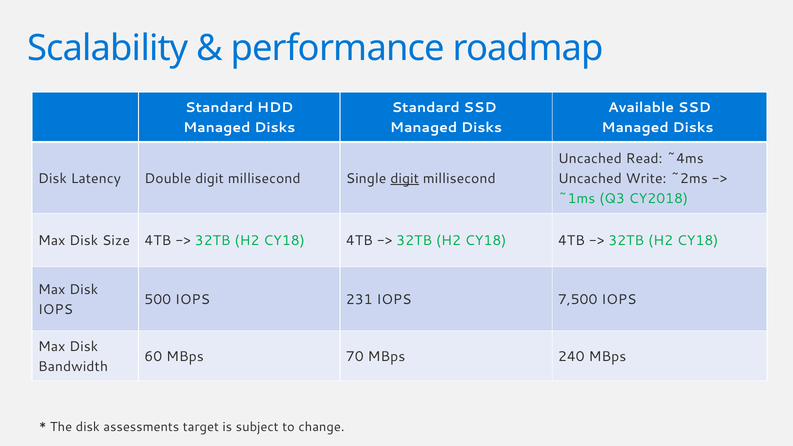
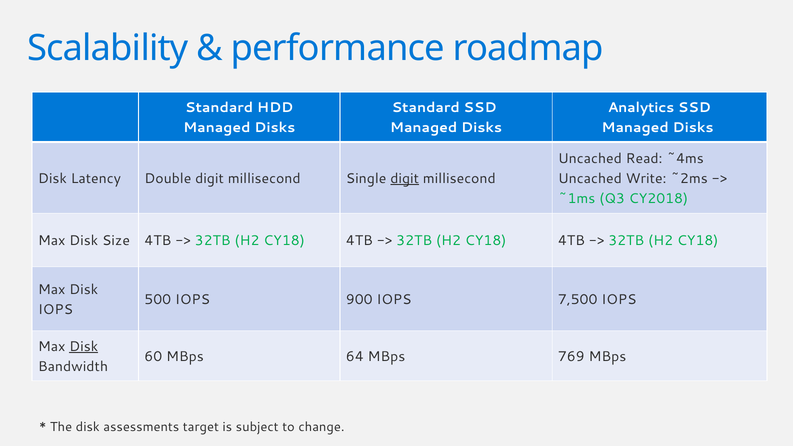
Available: Available -> Analytics
231: 231 -> 900
Disk at (84, 347) underline: none -> present
70: 70 -> 64
240: 240 -> 769
